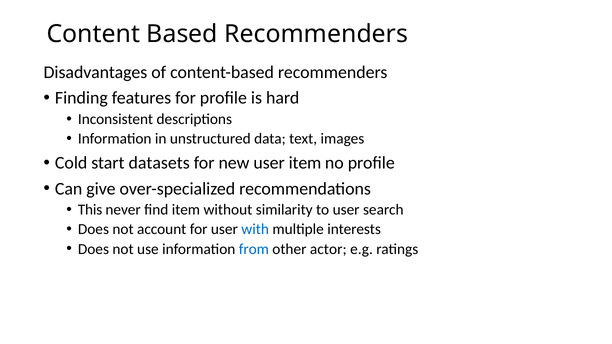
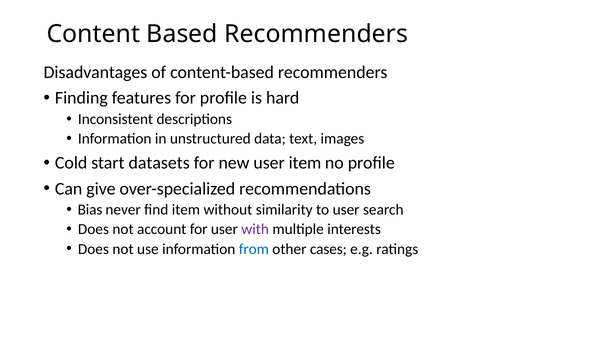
This: This -> Bias
with colour: blue -> purple
actor: actor -> cases
